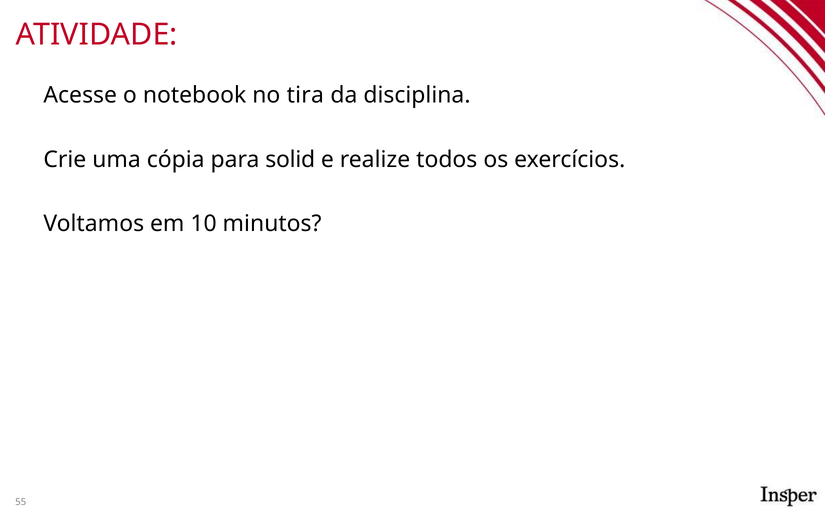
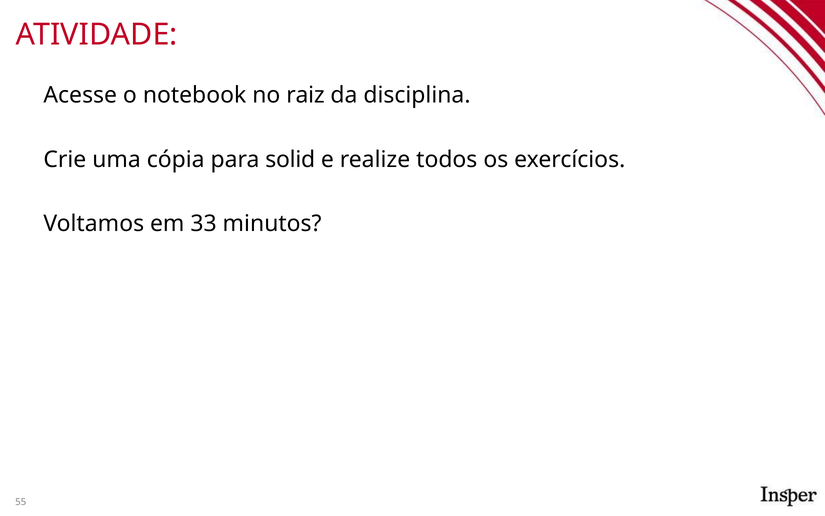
tira: tira -> raiz
10: 10 -> 33
